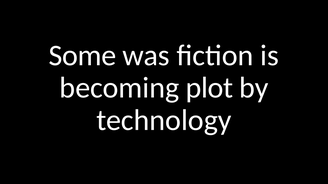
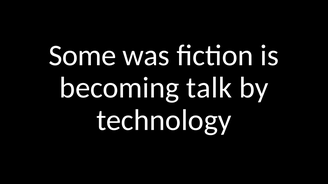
plot: plot -> talk
